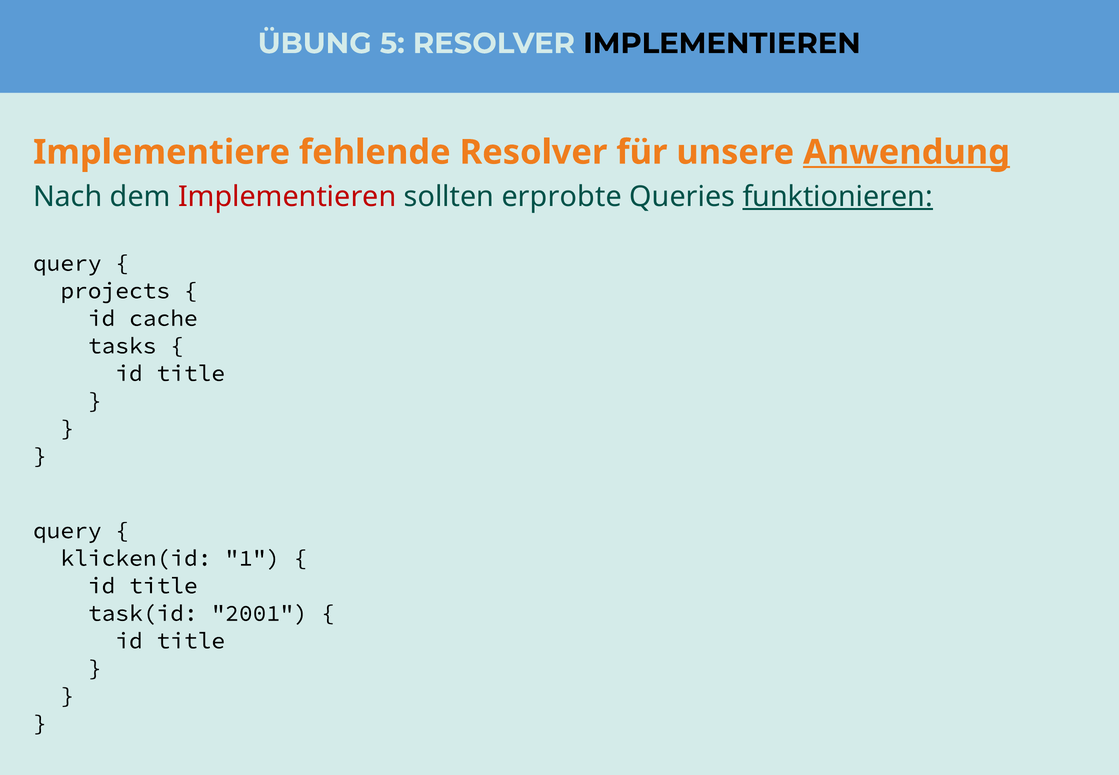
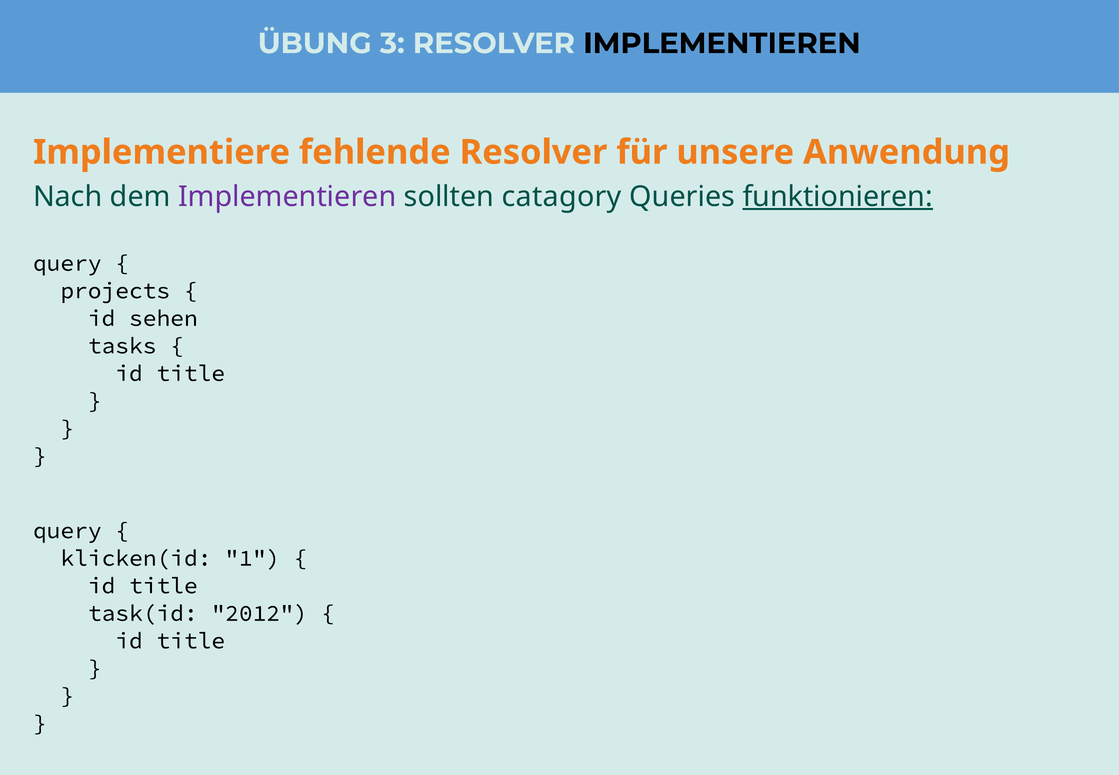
5: 5 -> 3
Anwendung underline: present -> none
Implementieren at (287, 197) colour: red -> purple
erprobte: erprobte -> catagory
cache: cache -> sehen
2001: 2001 -> 2012
